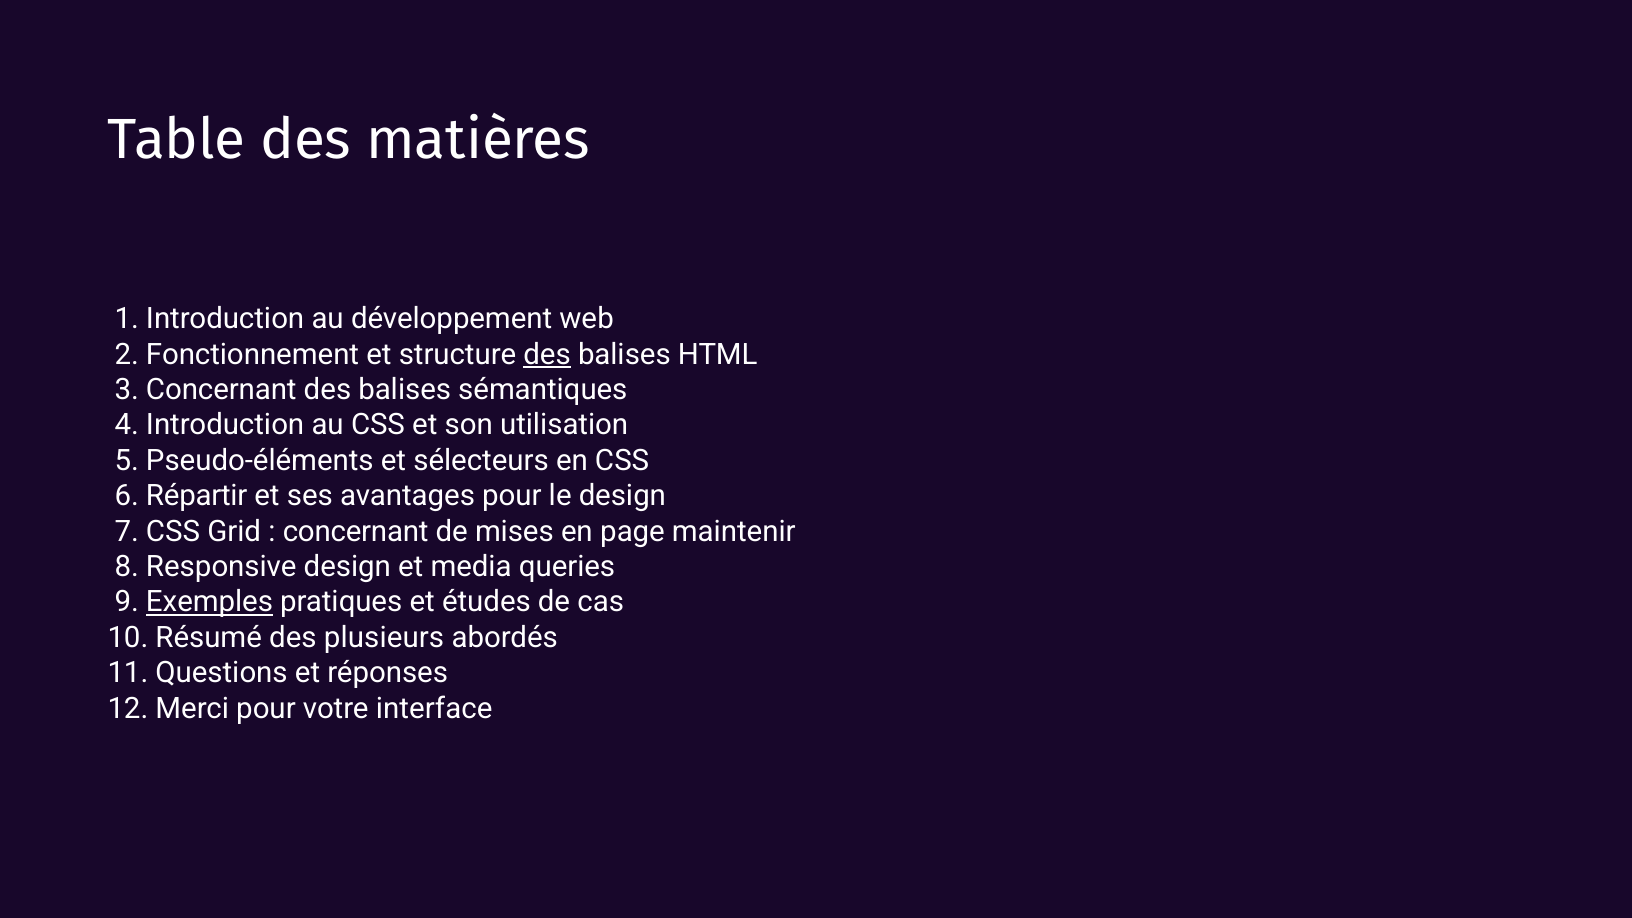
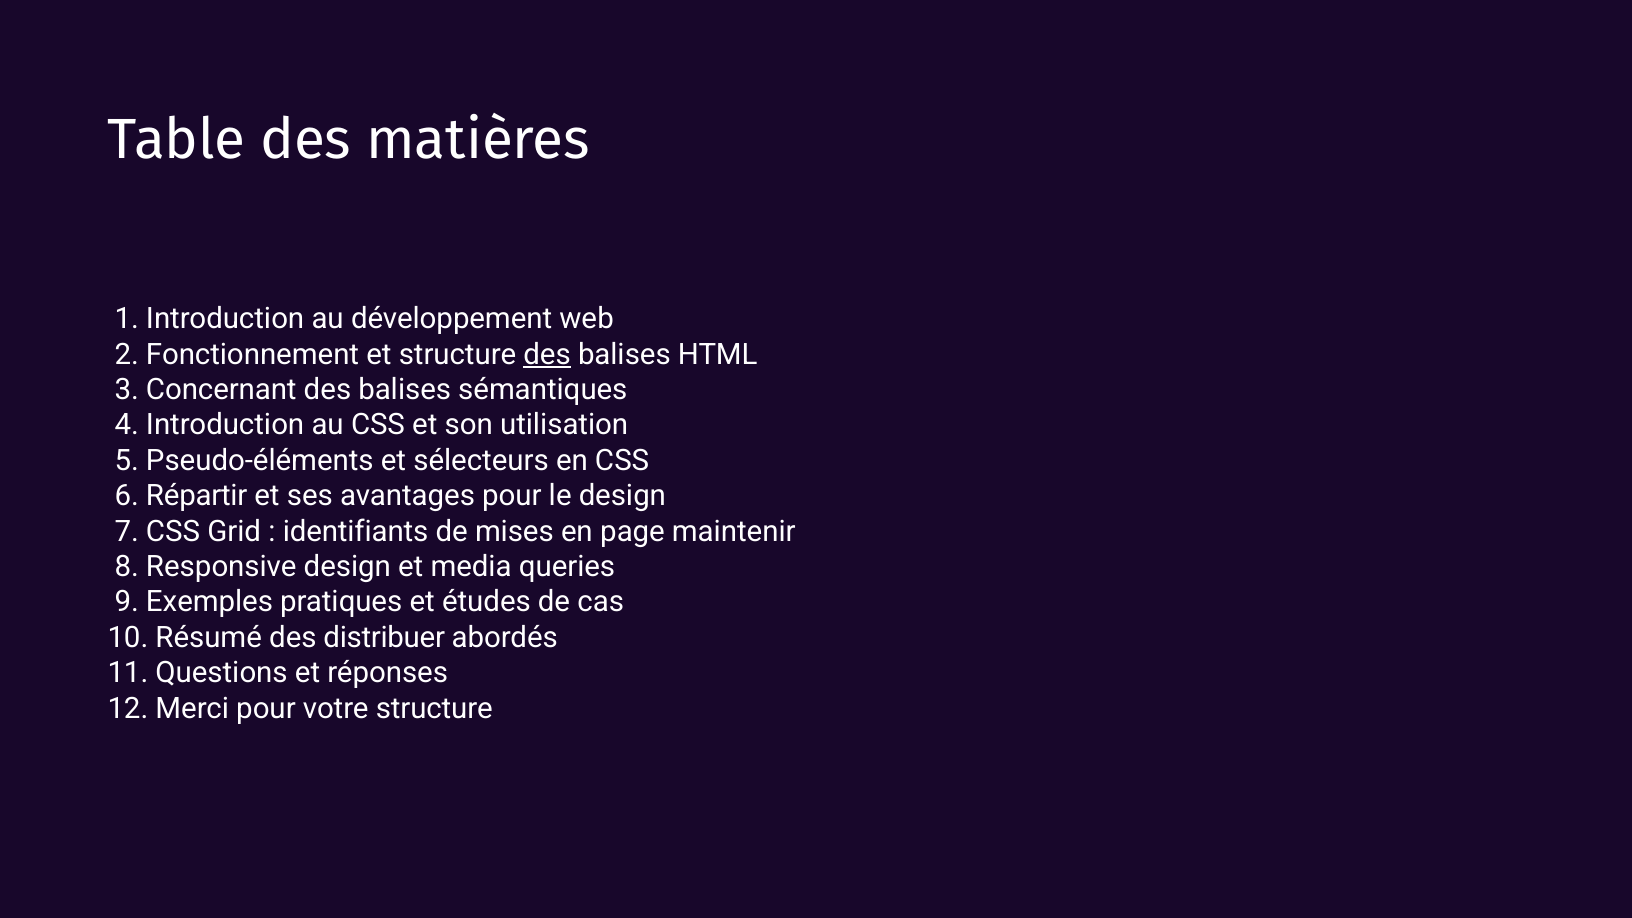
concernant at (356, 531): concernant -> identifiants
Exemples underline: present -> none
plusieurs: plusieurs -> distribuer
votre interface: interface -> structure
